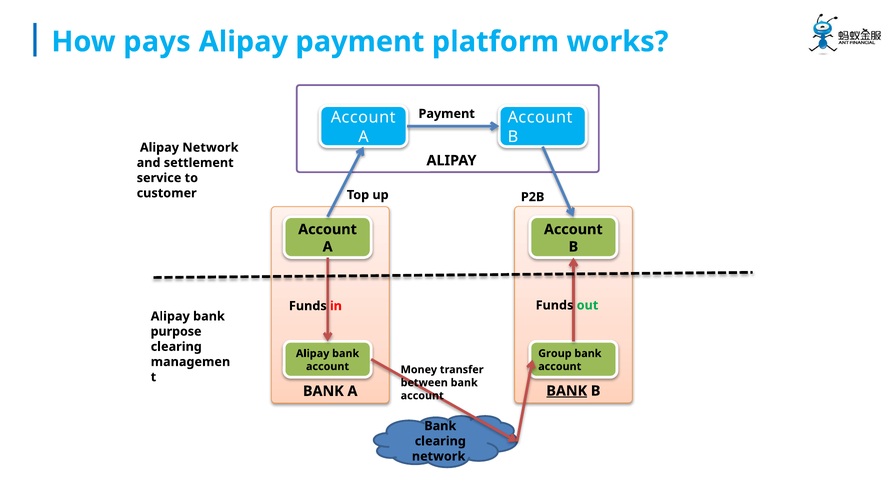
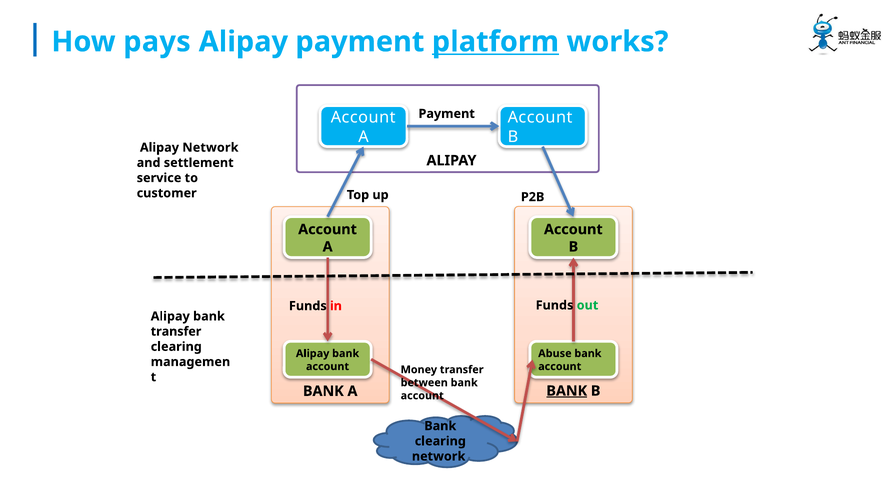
platform underline: none -> present
purpose at (176, 331): purpose -> transfer
Group: Group -> Abuse
